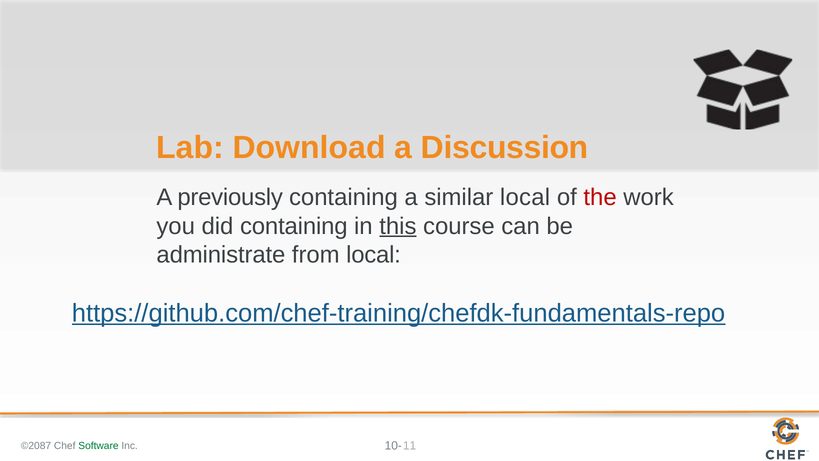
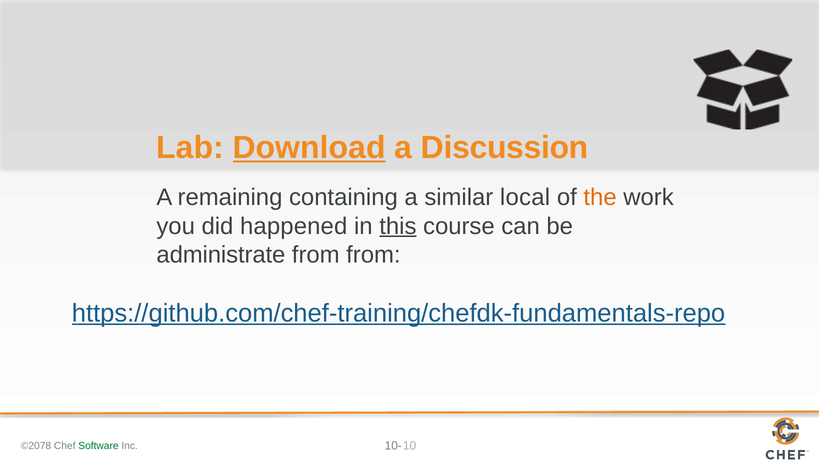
Download underline: none -> present
previously: previously -> remaining
the colour: red -> orange
did containing: containing -> happened
from local: local -> from
©2087: ©2087 -> ©2078
11: 11 -> 10
